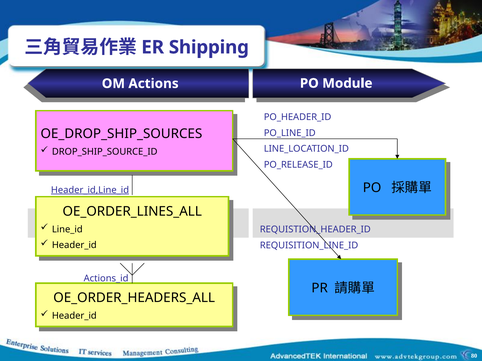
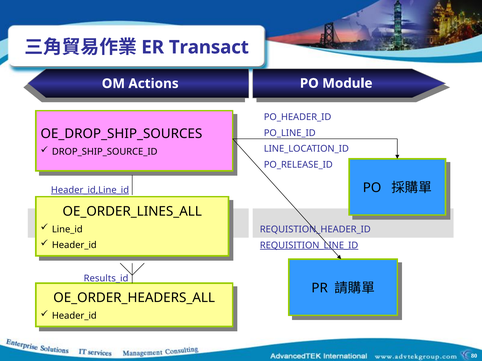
Shipping: Shipping -> Transact
REQUISITION_LINE_ID underline: none -> present
Actions_id: Actions_id -> Results_id
